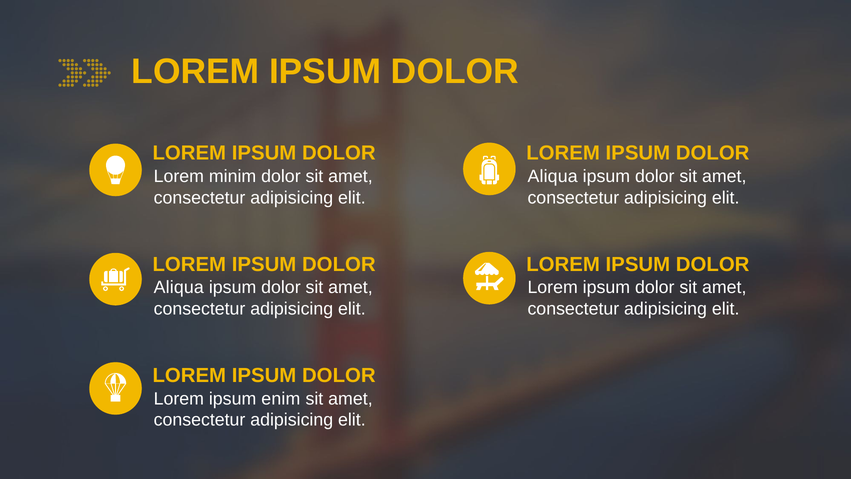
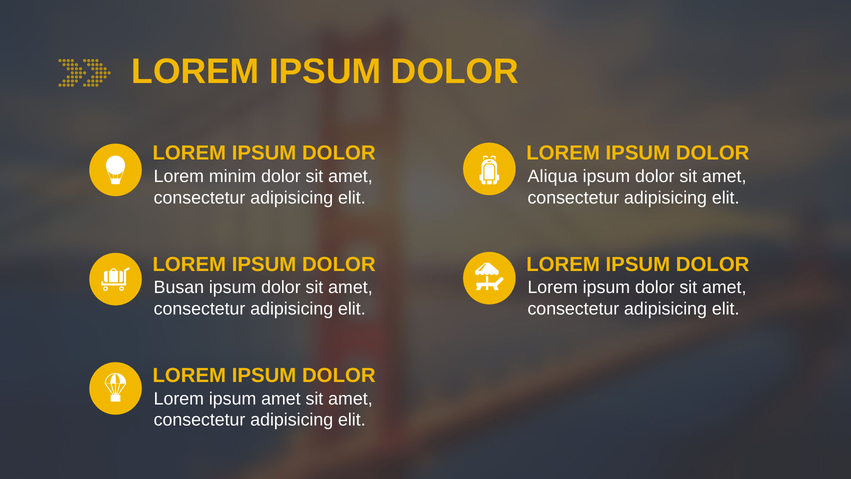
Aliqua at (179, 287): Aliqua -> Busan
ipsum enim: enim -> amet
